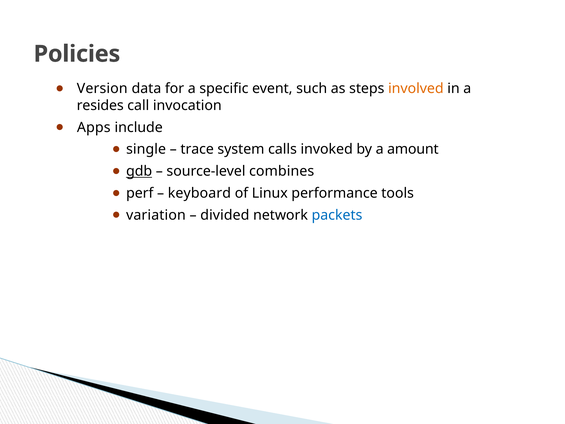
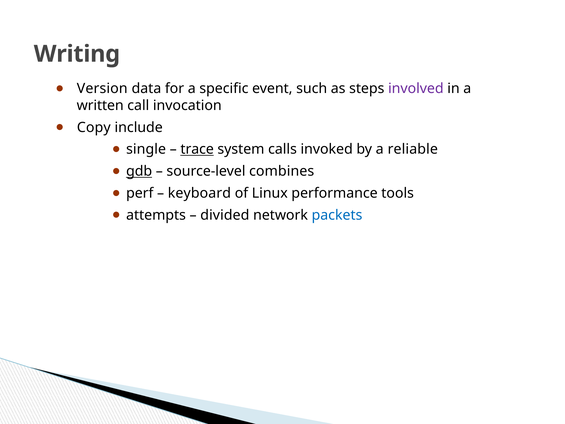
Policies: Policies -> Writing
involved colour: orange -> purple
resides: resides -> written
Apps: Apps -> Copy
trace underline: none -> present
amount: amount -> reliable
variation: variation -> attempts
